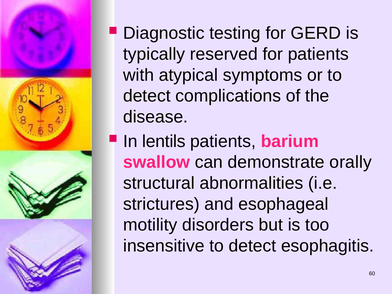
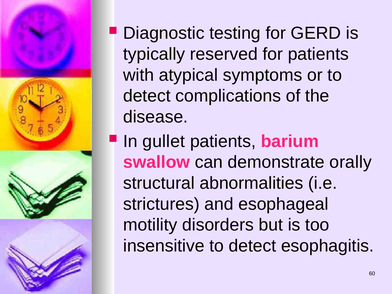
lentils: lentils -> gullet
